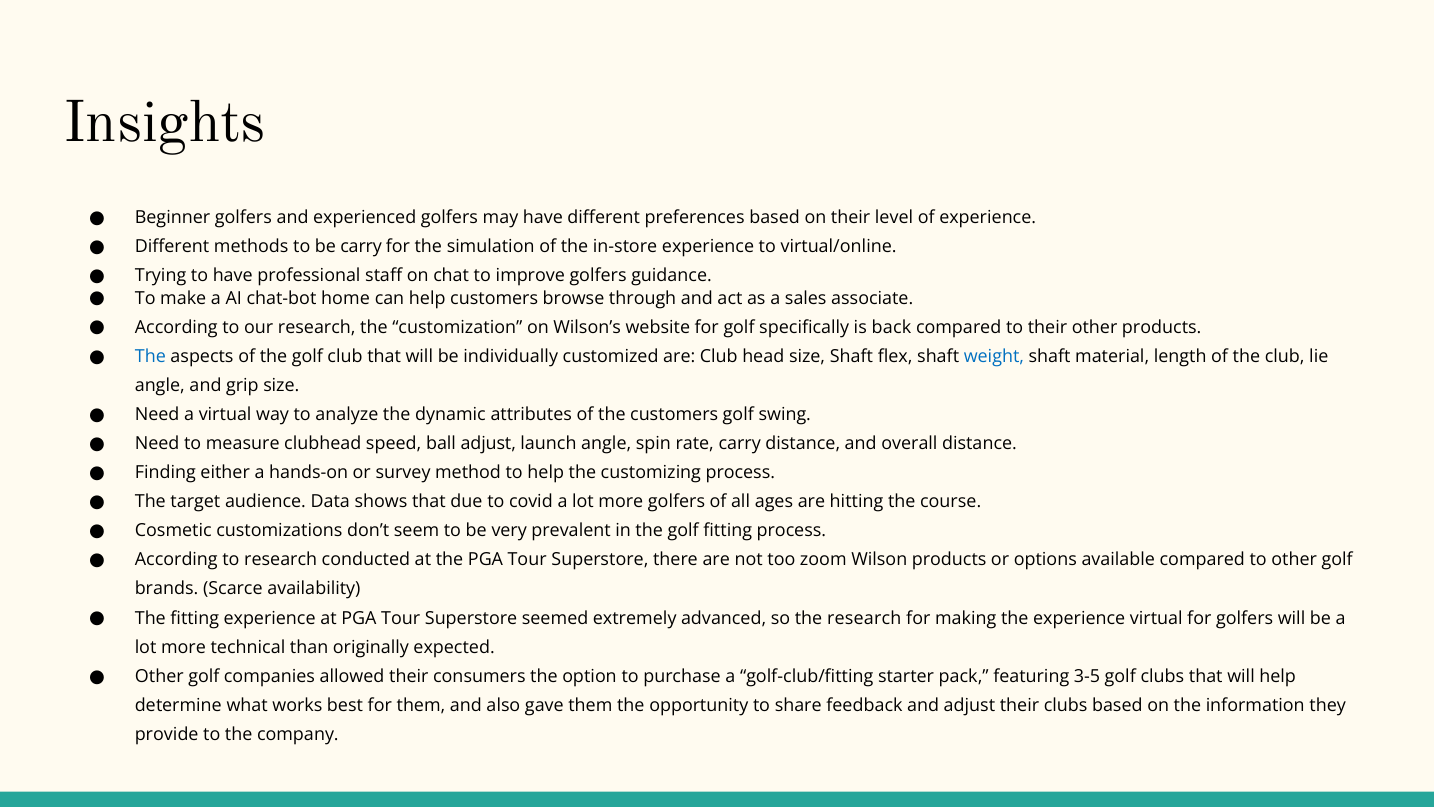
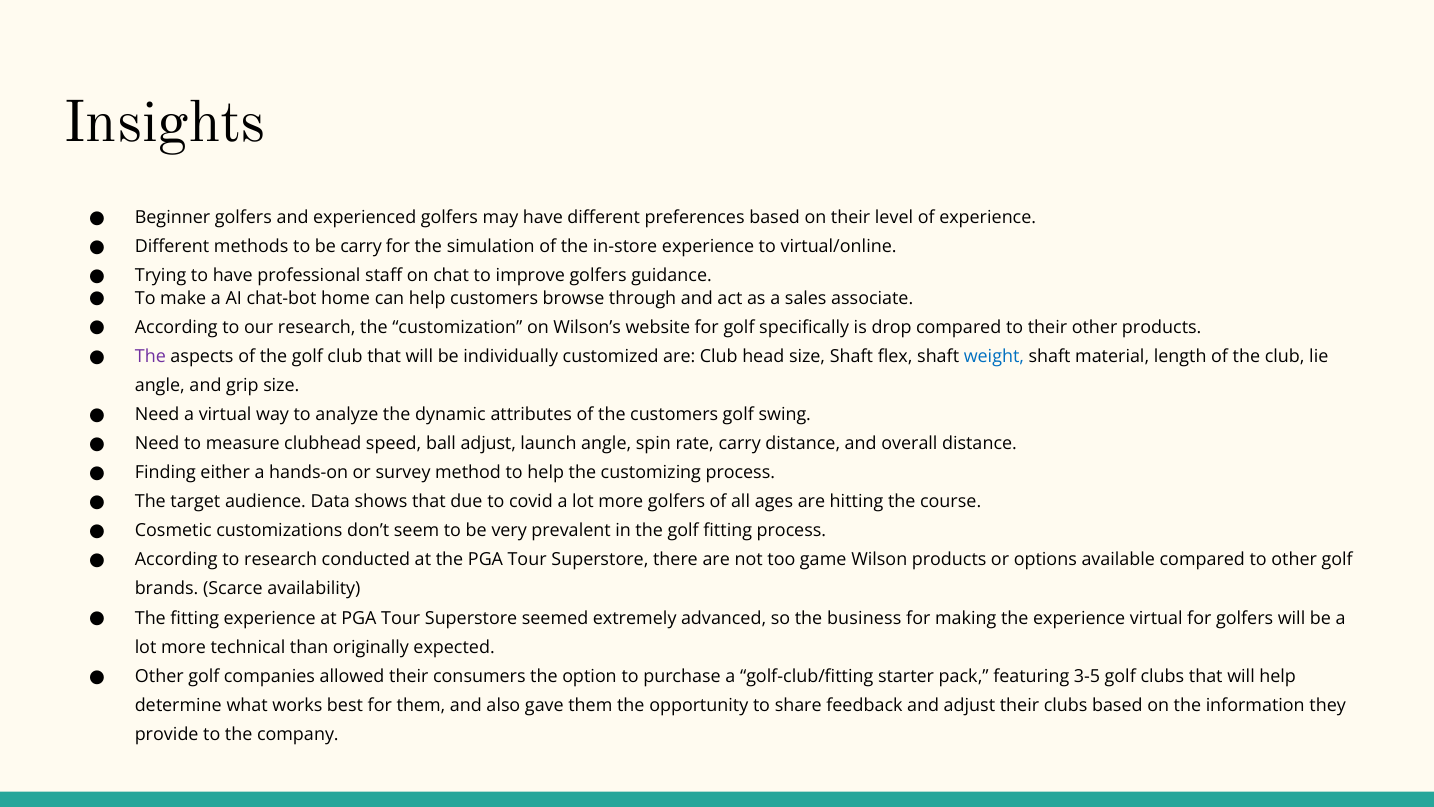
back: back -> drop
The at (150, 356) colour: blue -> purple
zoom: zoom -> game
the research: research -> business
